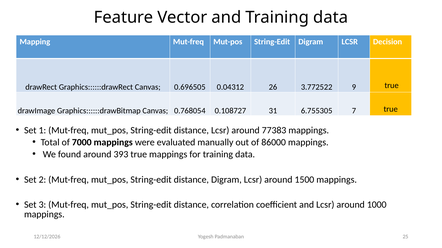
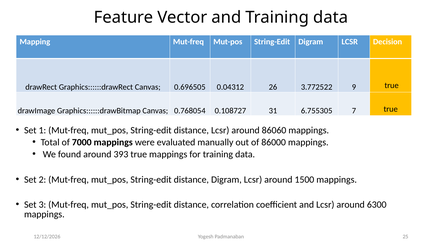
77383: 77383 -> 86060
1000: 1000 -> 6300
